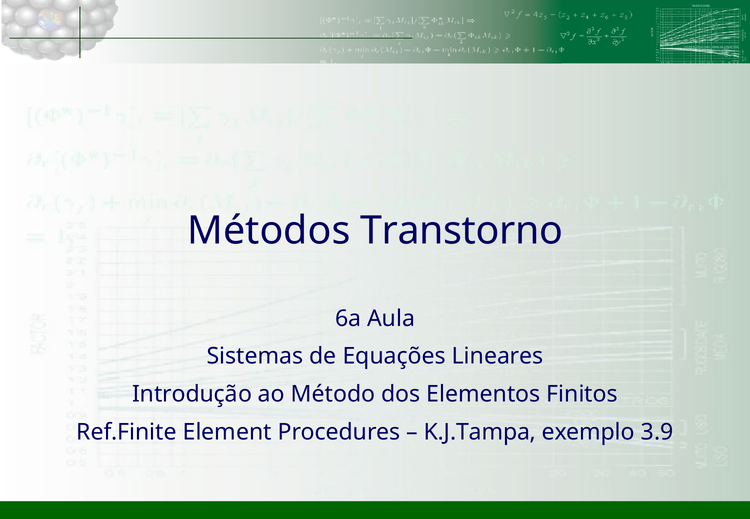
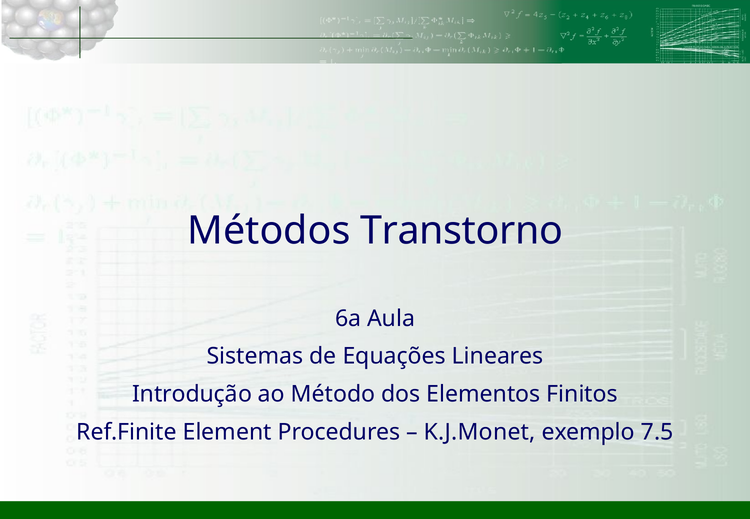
K.J.Tampa: K.J.Tampa -> K.J.Monet
3.9: 3.9 -> 7.5
